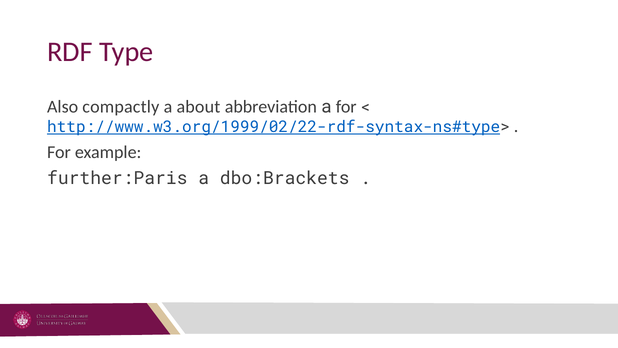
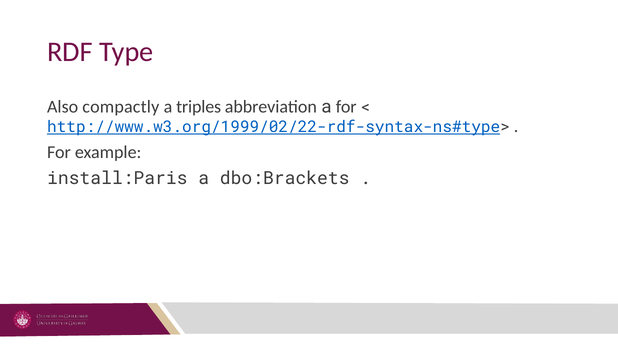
about: about -> triples
further:Paris: further:Paris -> install:Paris
